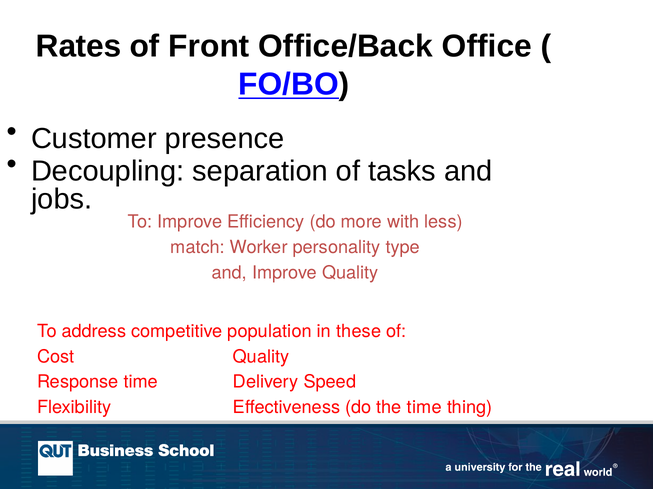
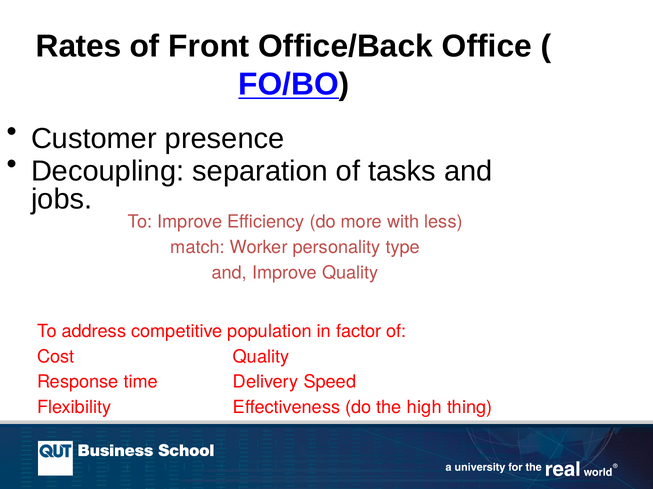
these: these -> factor
the time: time -> high
